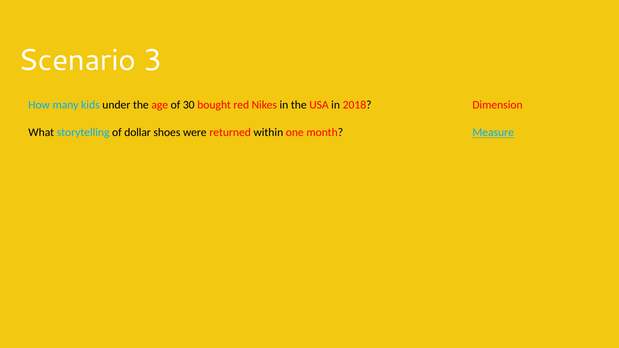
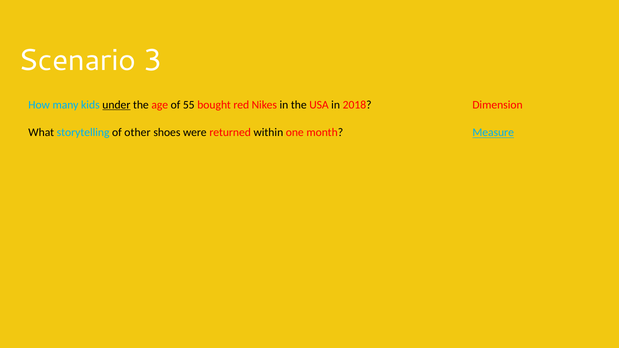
under underline: none -> present
30: 30 -> 55
dollar: dollar -> other
